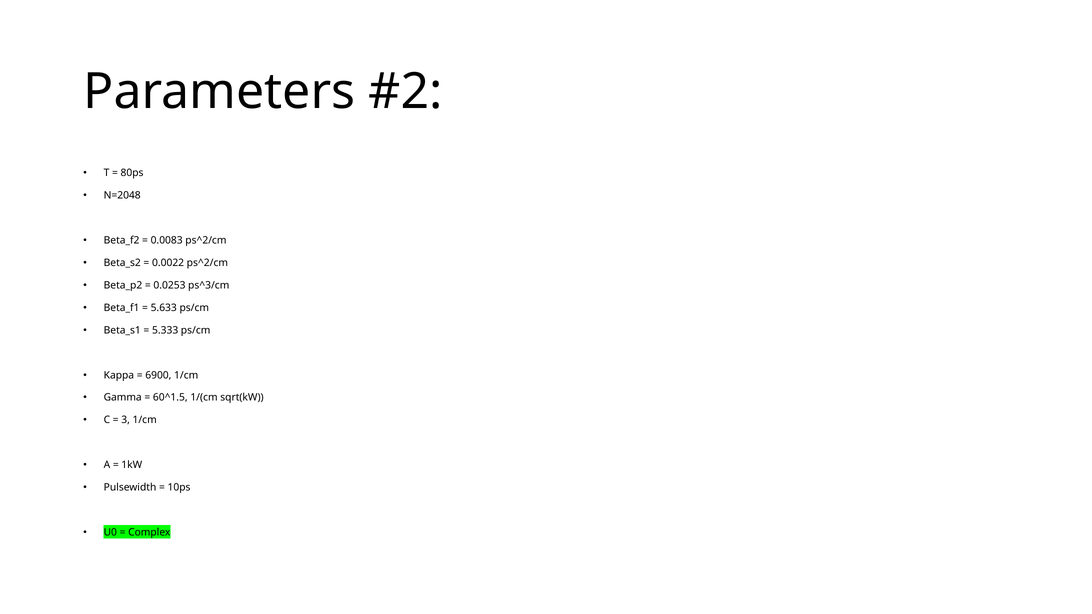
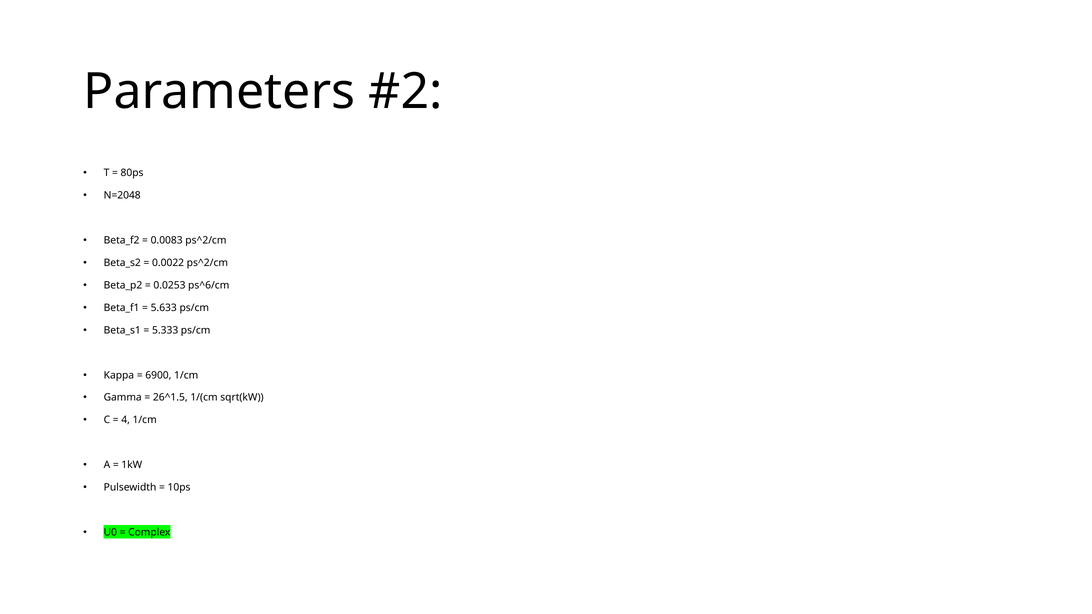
ps^3/cm: ps^3/cm -> ps^6/cm
60^1.5: 60^1.5 -> 26^1.5
3: 3 -> 4
